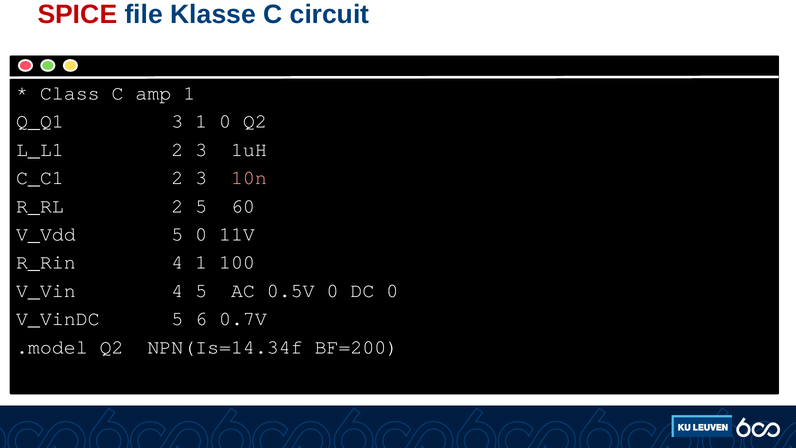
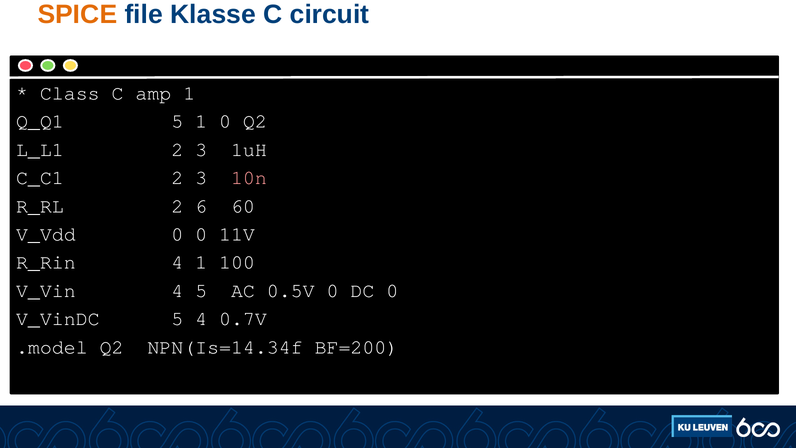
SPICE colour: red -> orange
Q_Q1 3: 3 -> 5
2 5: 5 -> 6
V_Vdd 5: 5 -> 0
5 6: 6 -> 4
